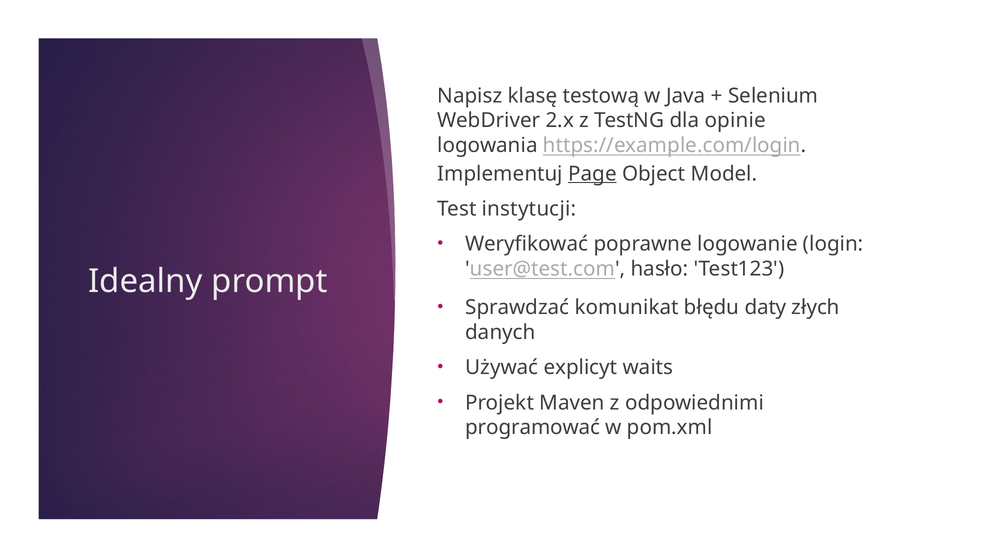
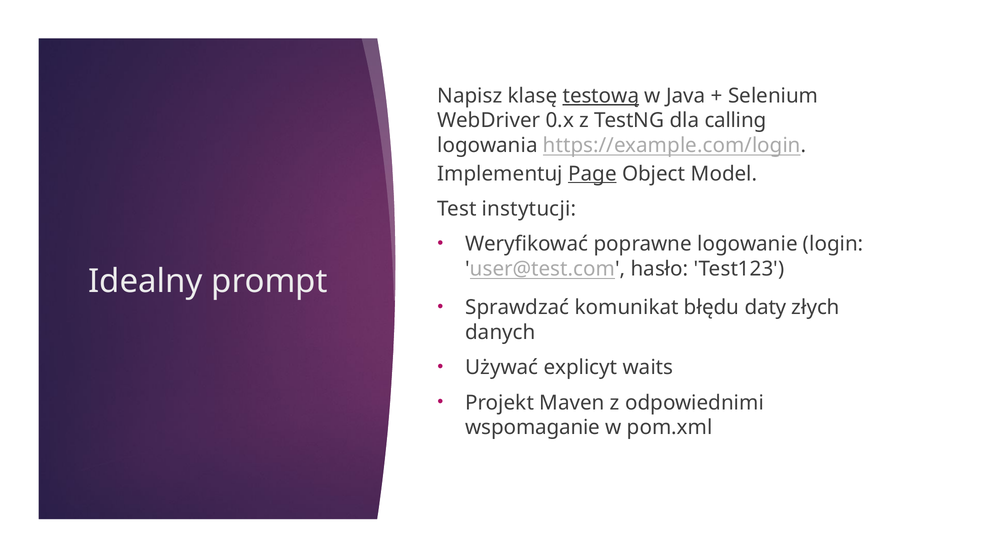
testową underline: none -> present
2.x: 2.x -> 0.x
opinie: opinie -> calling
programować: programować -> wspomaganie
